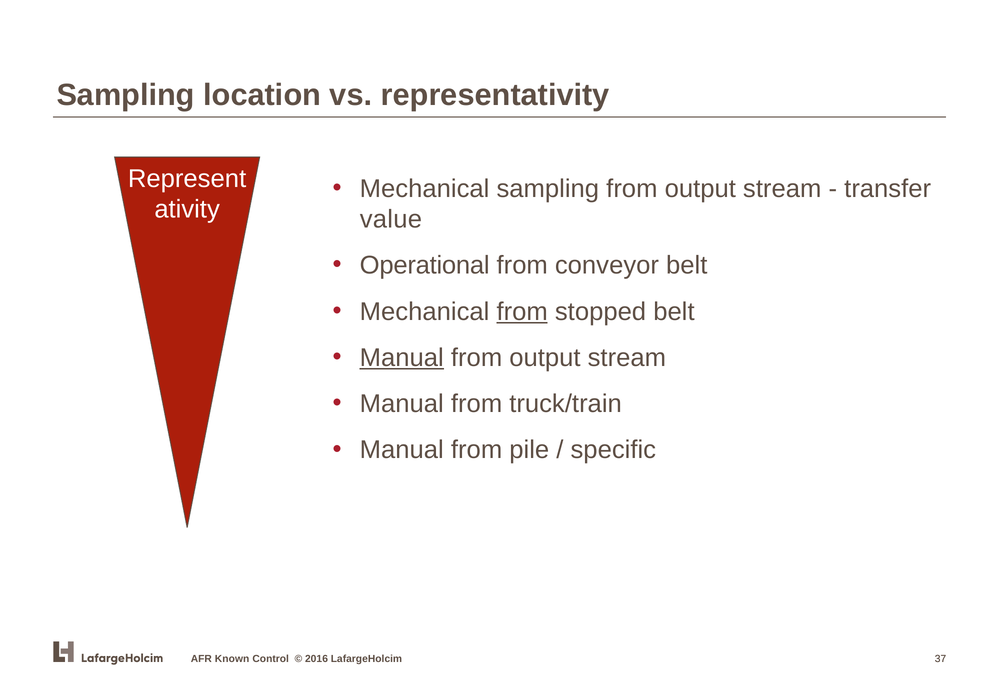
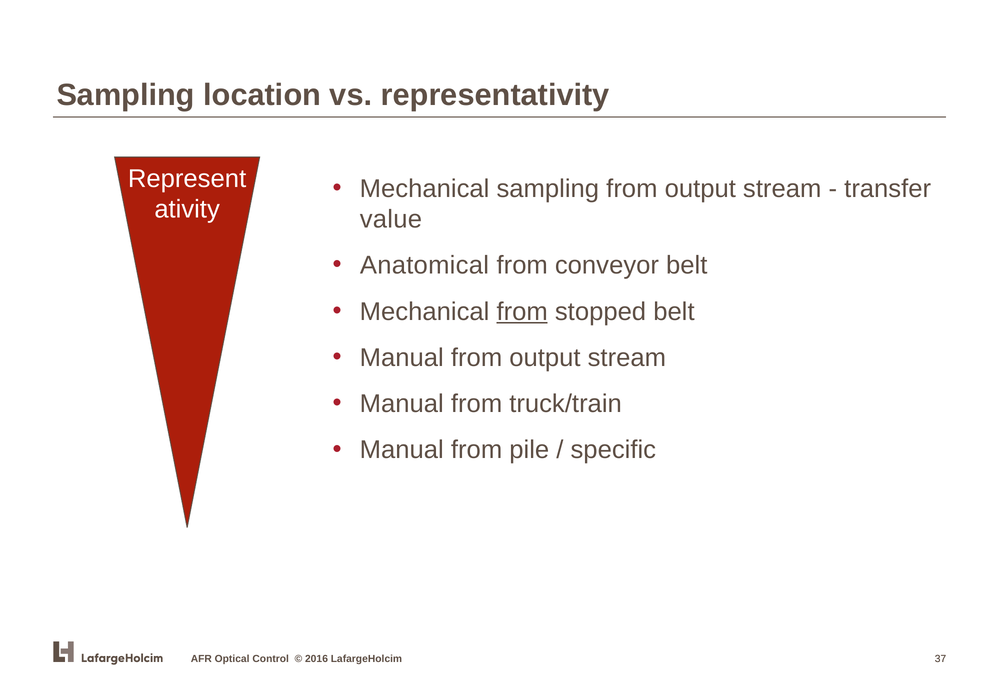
Operational: Operational -> Anatomical
Manual at (402, 358) underline: present -> none
Known: Known -> Optical
